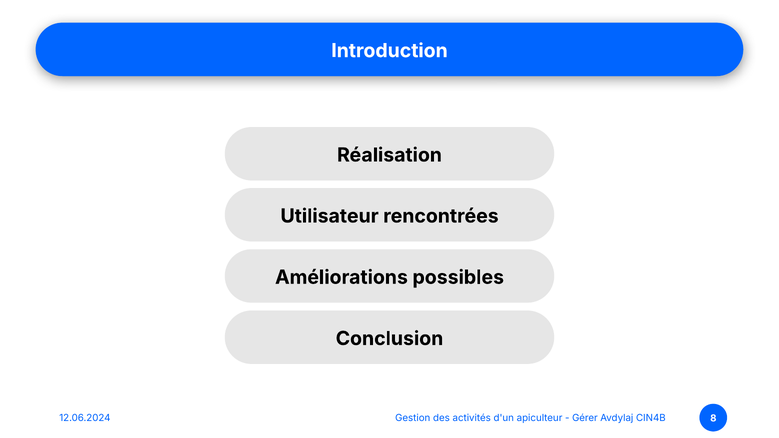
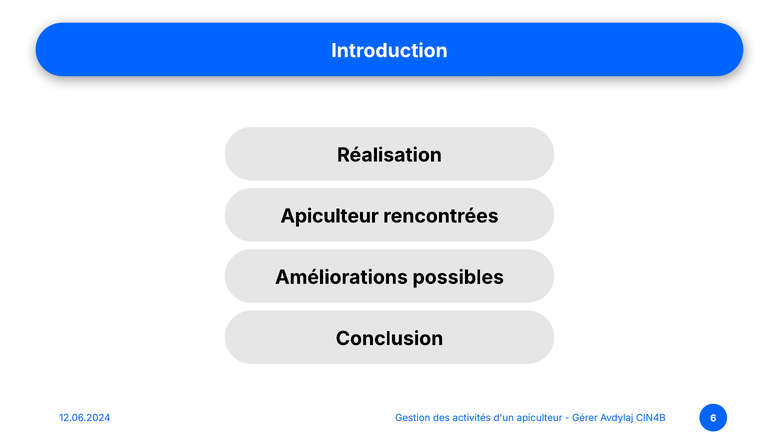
Utilisateur at (330, 216): Utilisateur -> Apiculteur
8: 8 -> 6
